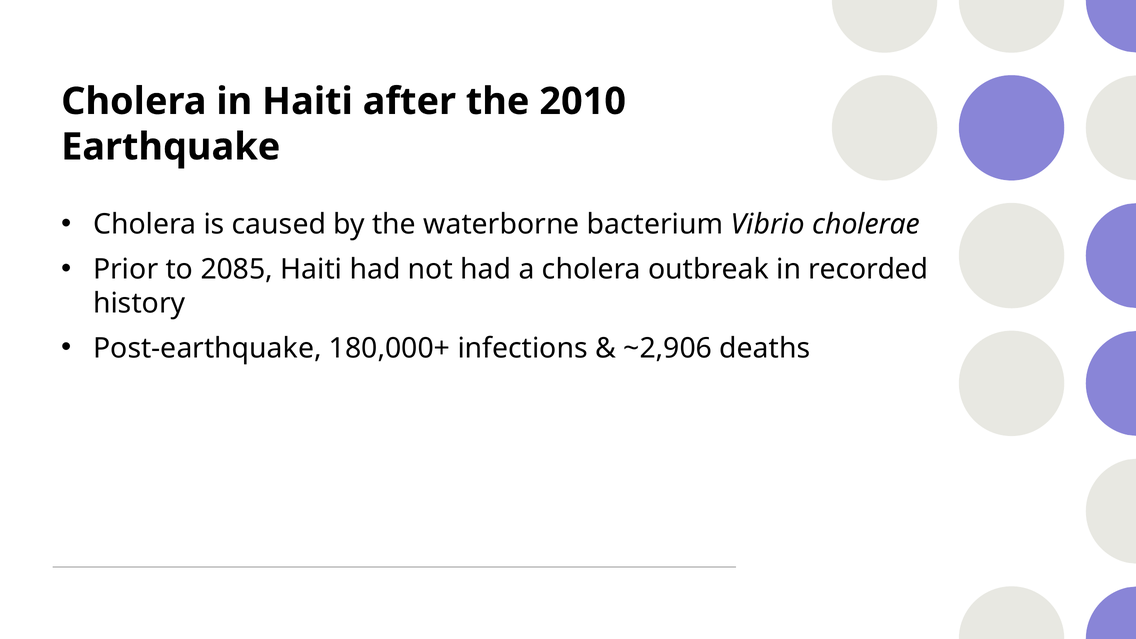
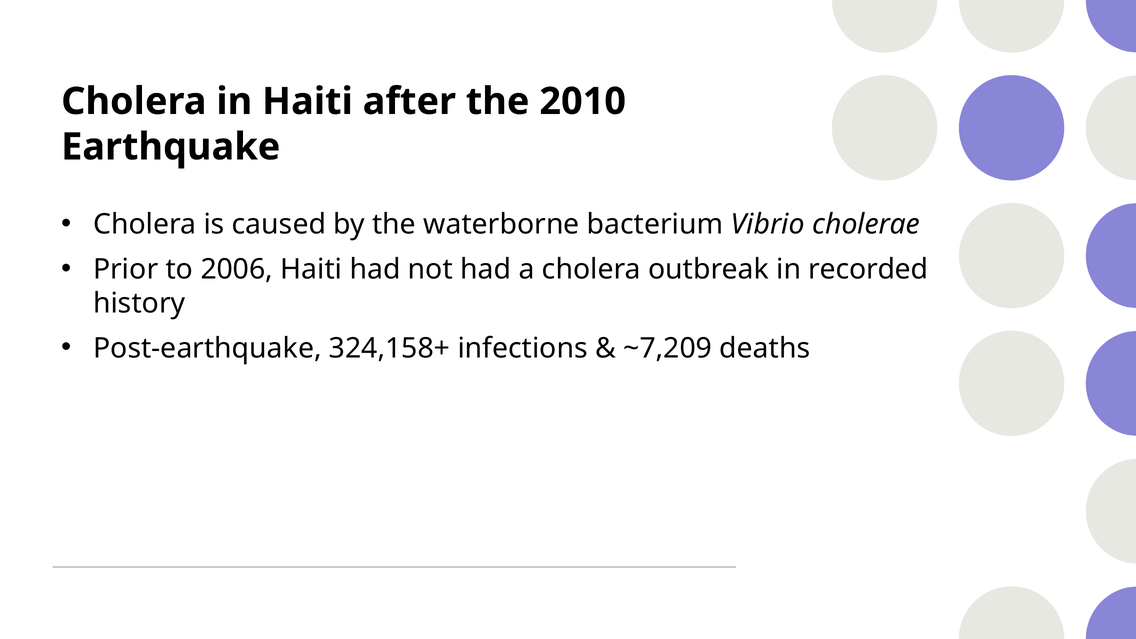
2085: 2085 -> 2006
180,000+: 180,000+ -> 324,158+
~2,906: ~2,906 -> ~7,209
